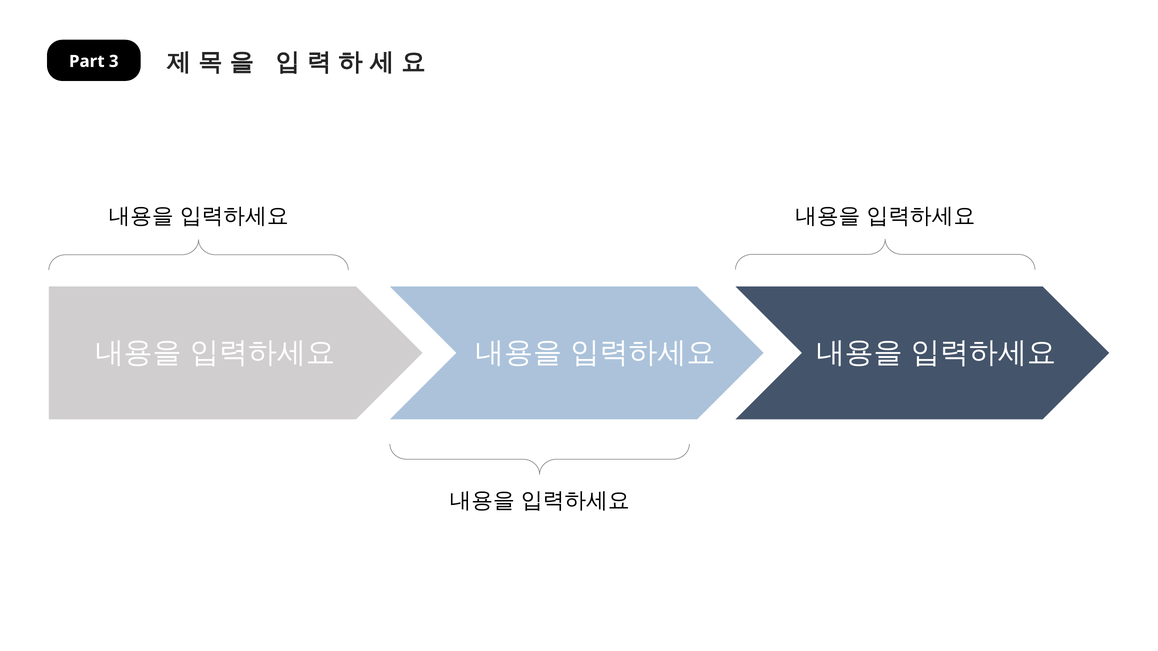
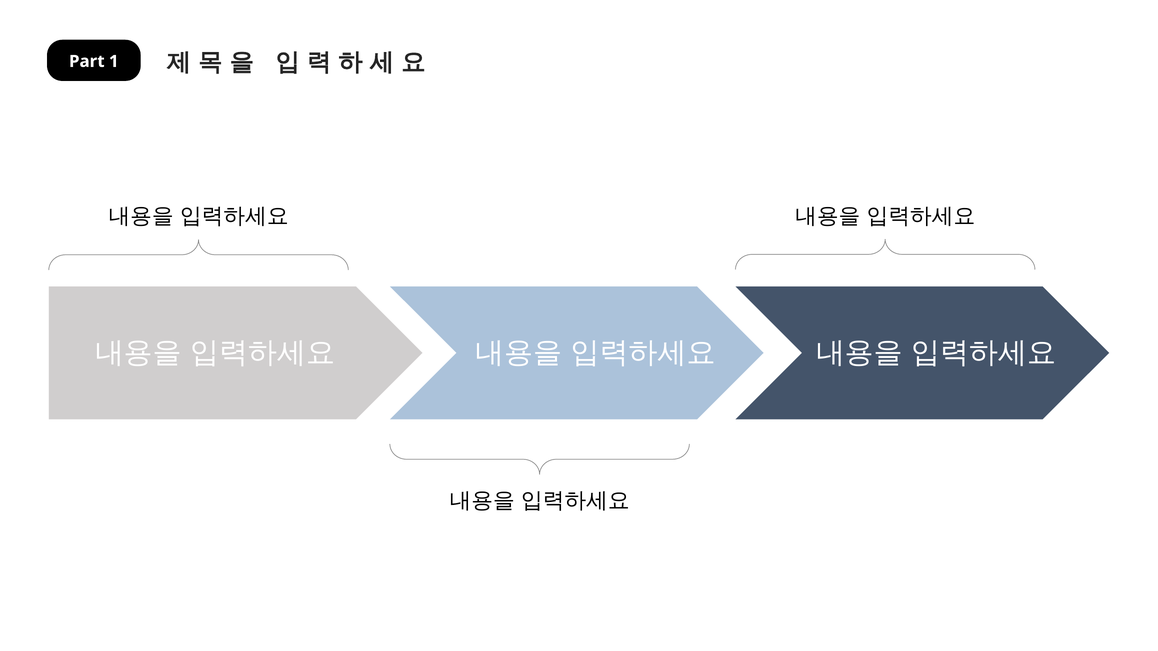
3: 3 -> 1
